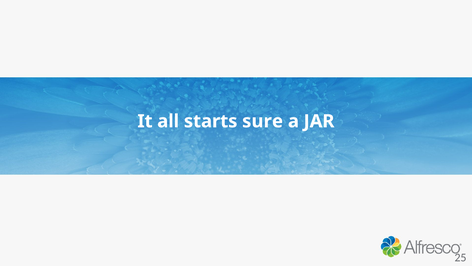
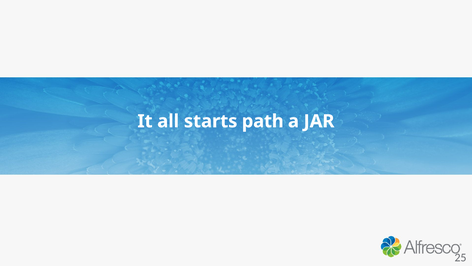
sure: sure -> path
